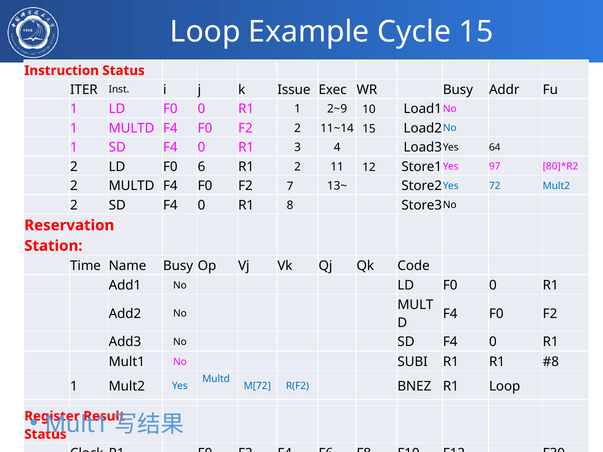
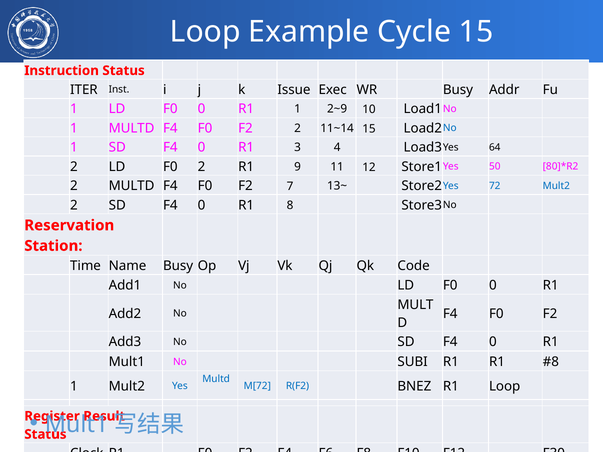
F0 6: 6 -> 2
R1 2: 2 -> 9
97: 97 -> 50
